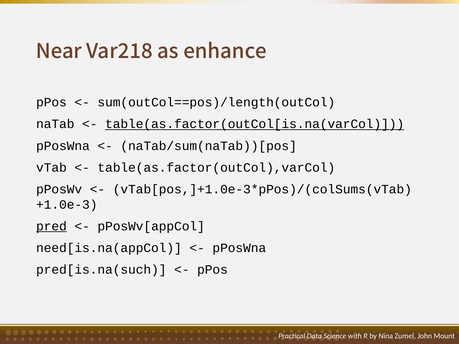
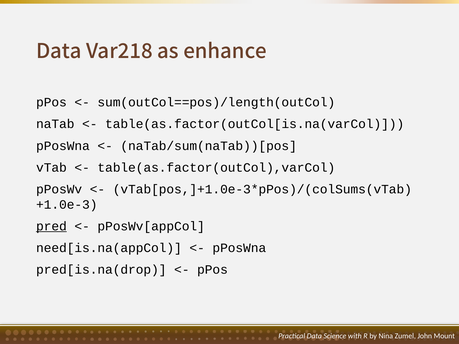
Near at (59, 51): Near -> Data
table(as.factor(outCol[is.na(varCol underline: present -> none
pred[is.na(such: pred[is.na(such -> pred[is.na(drop
